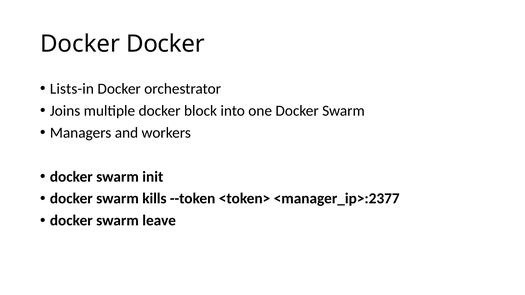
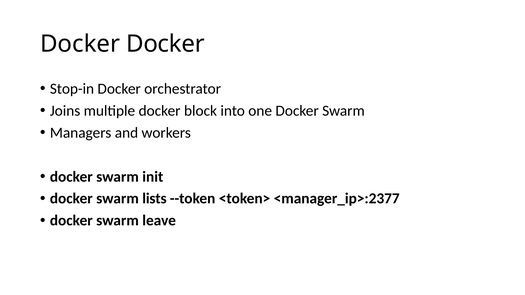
Lists-in: Lists-in -> Stop-in
kills: kills -> lists
